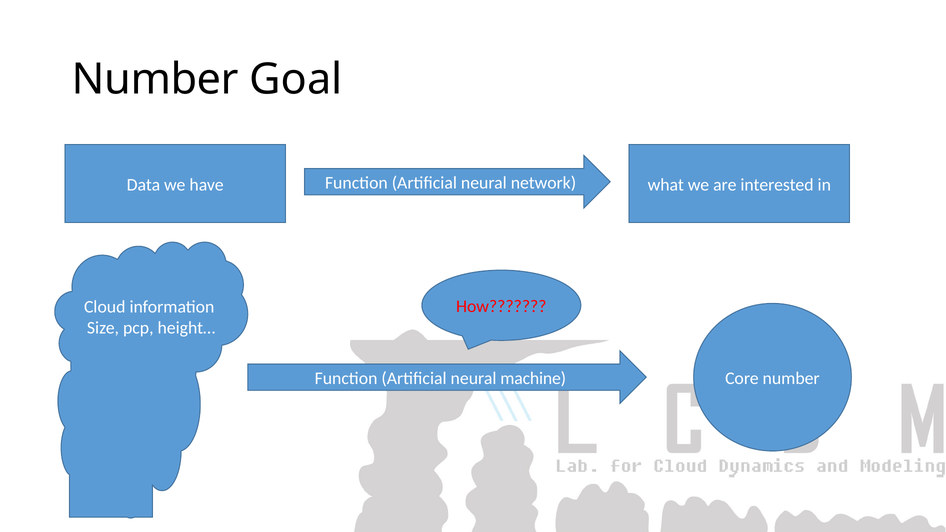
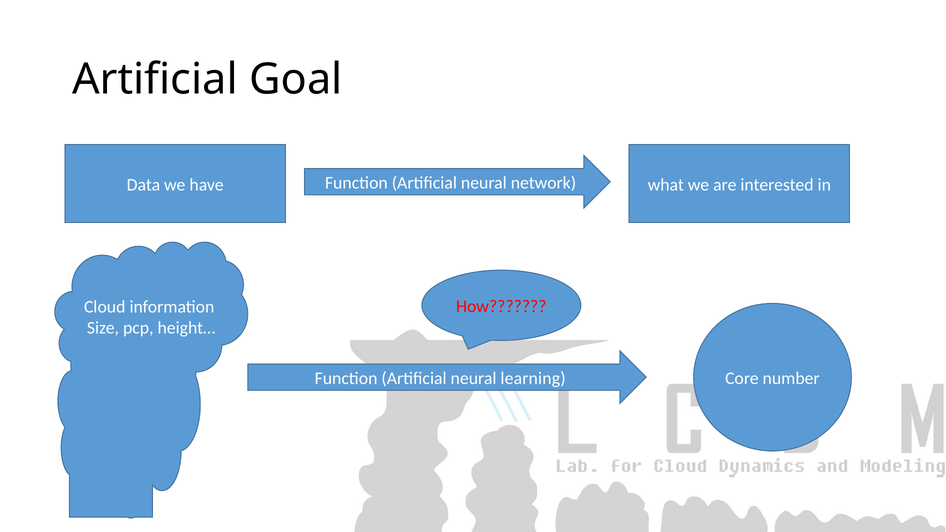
Number at (155, 79): Number -> Artificial
machine: machine -> learning
